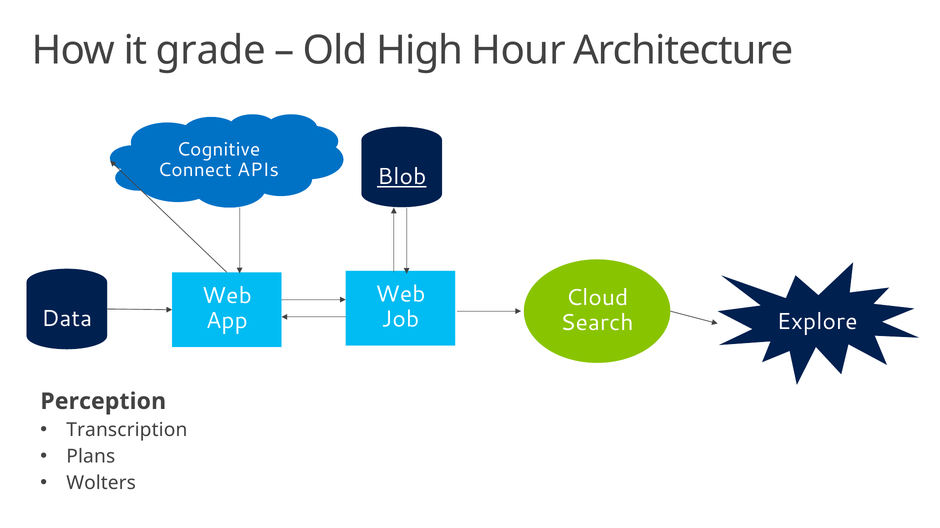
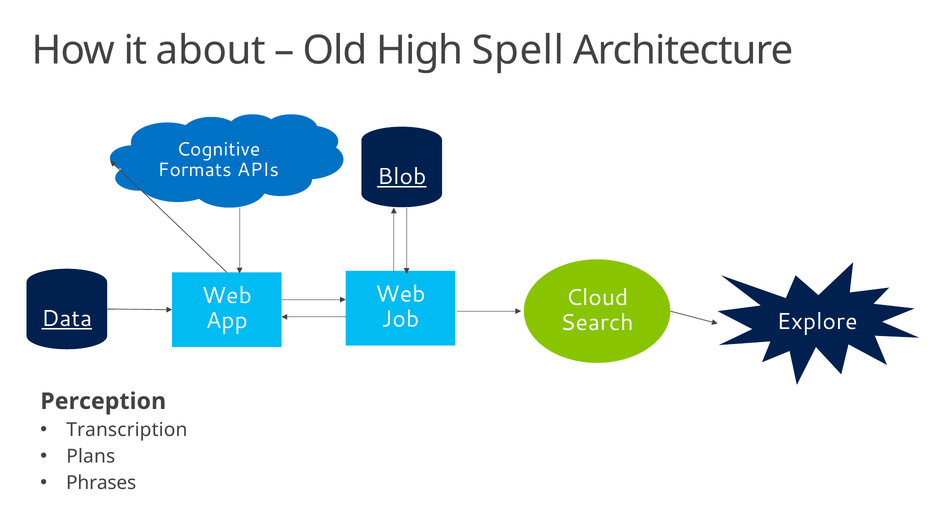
grade: grade -> about
Hour: Hour -> Spell
Connect: Connect -> Formats
Data underline: none -> present
Wolters: Wolters -> Phrases
